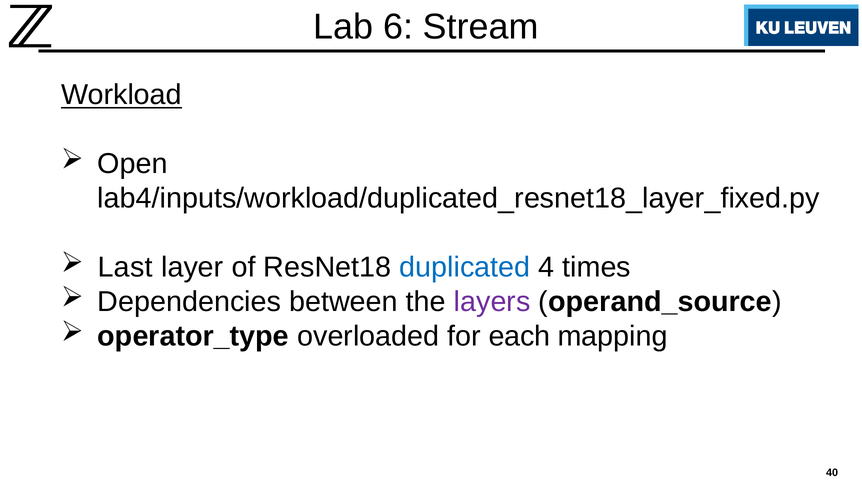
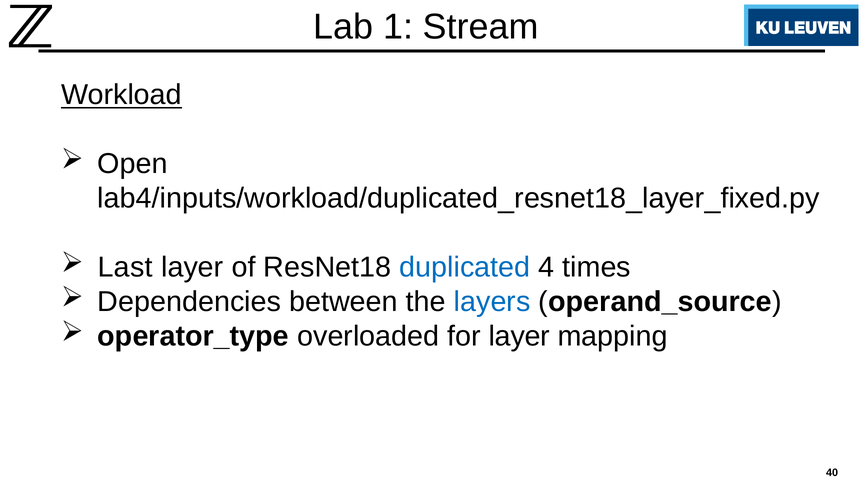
6: 6 -> 1
layers colour: purple -> blue
for each: each -> layer
